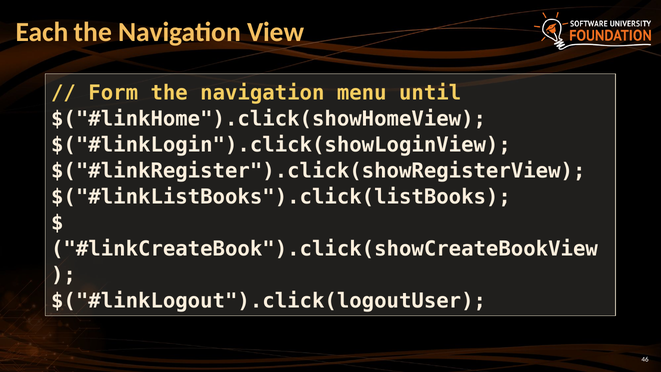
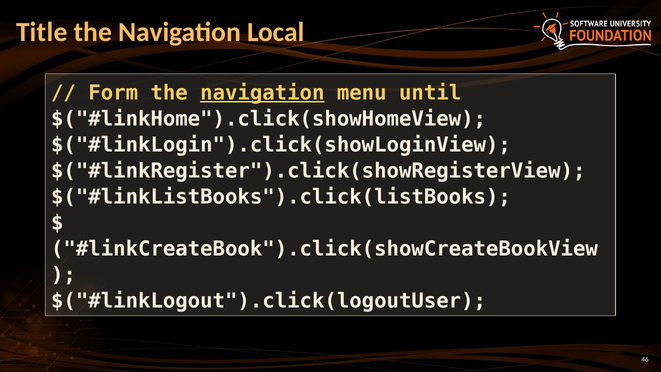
Each: Each -> Title
View: View -> Local
navigation at (262, 93) underline: none -> present
